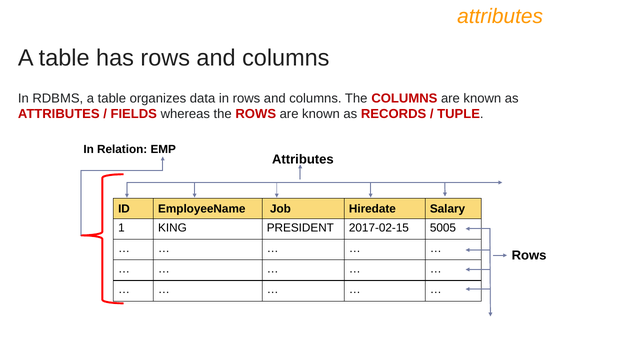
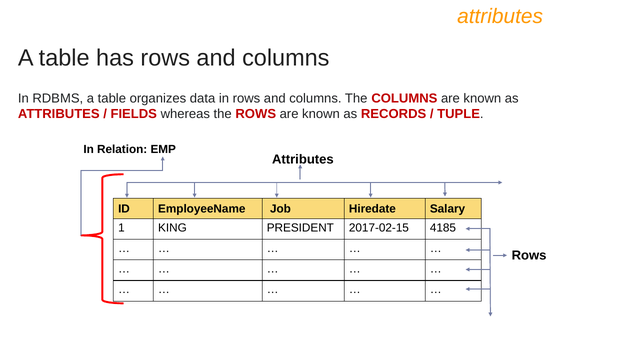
5005: 5005 -> 4185
